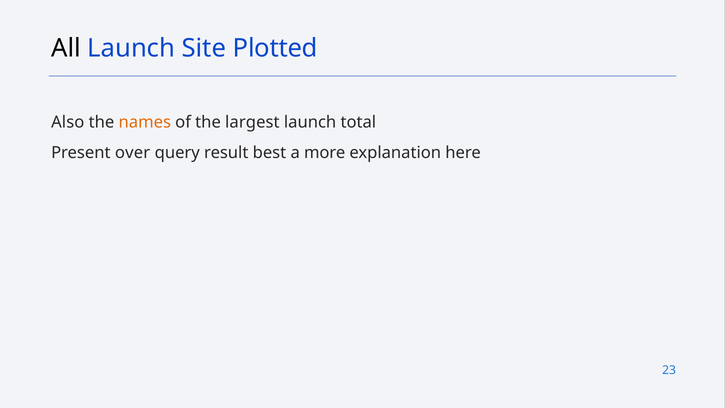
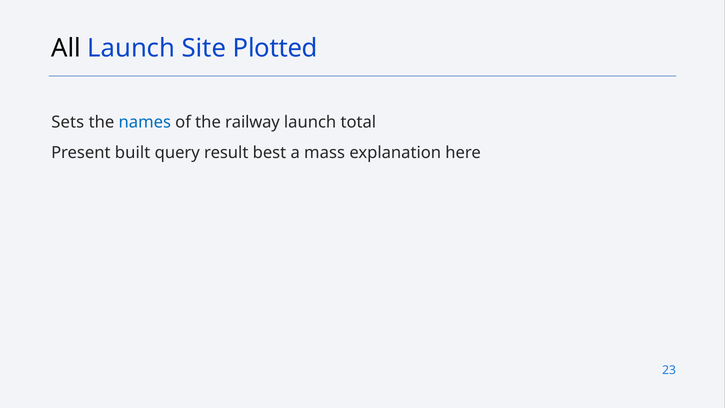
Also: Also -> Sets
names colour: orange -> blue
largest: largest -> railway
over: over -> built
more: more -> mass
